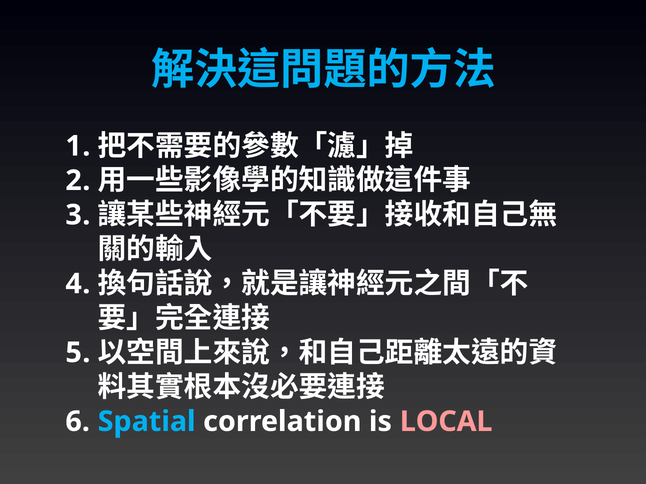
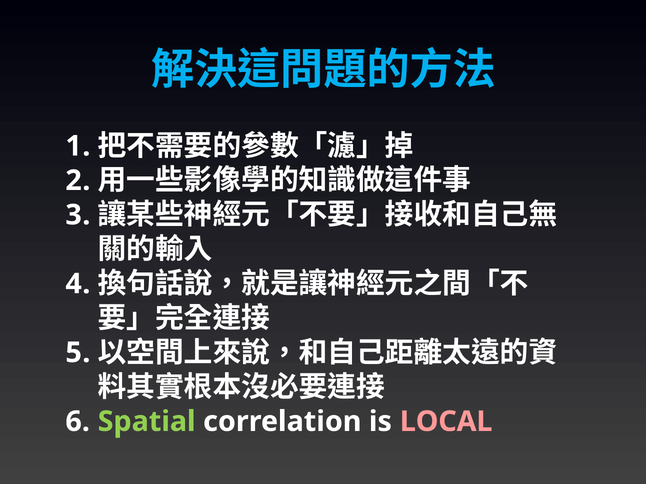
Spatial colour: light blue -> light green
